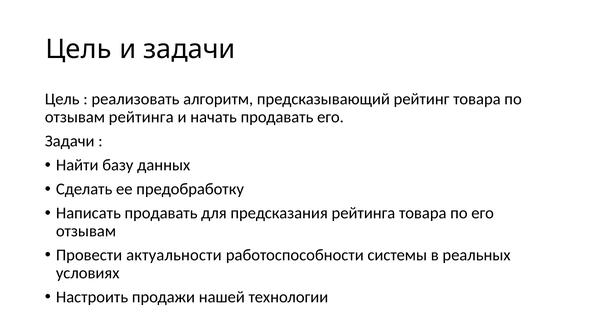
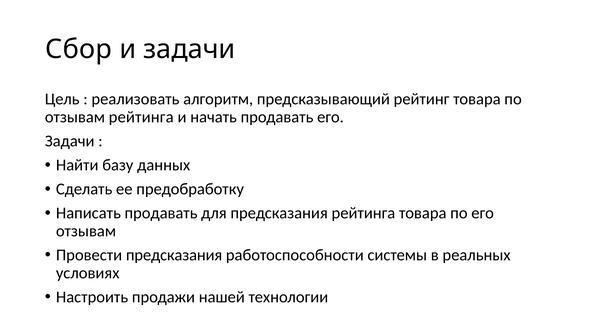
Цель at (78, 49): Цель -> Сбор
Провести актуальности: актуальности -> предсказания
